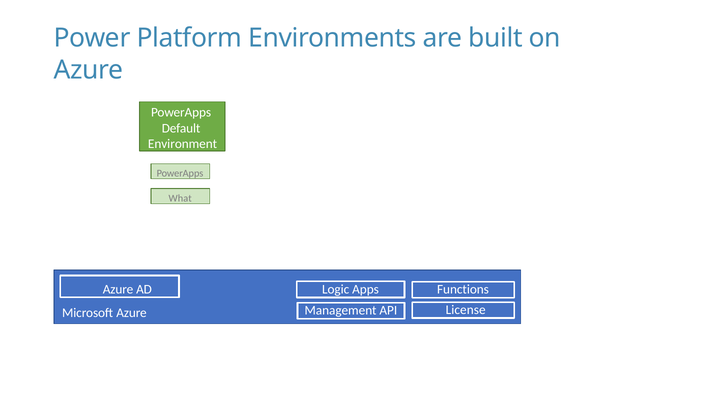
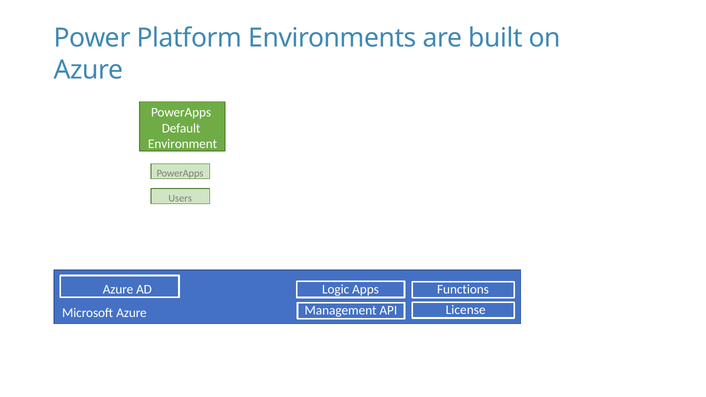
What: What -> Users
